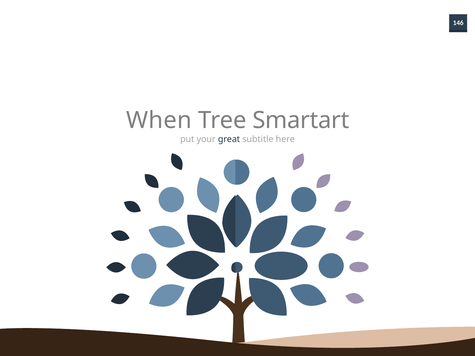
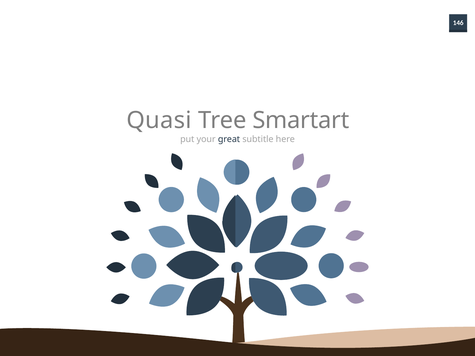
When: When -> Quasi
